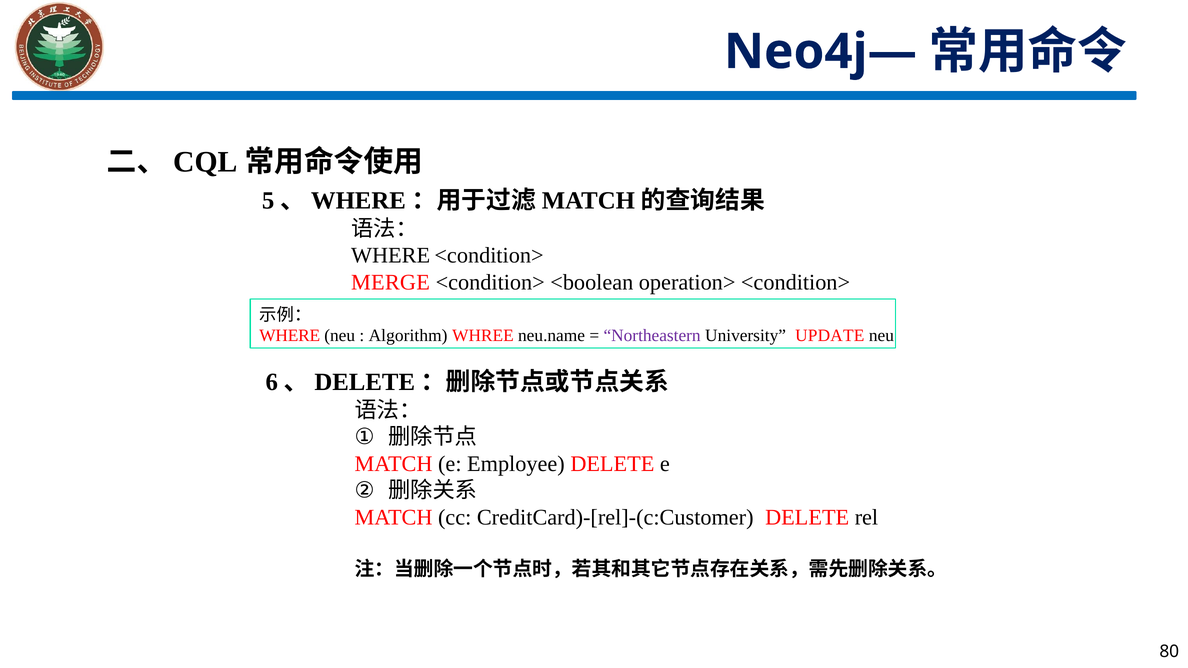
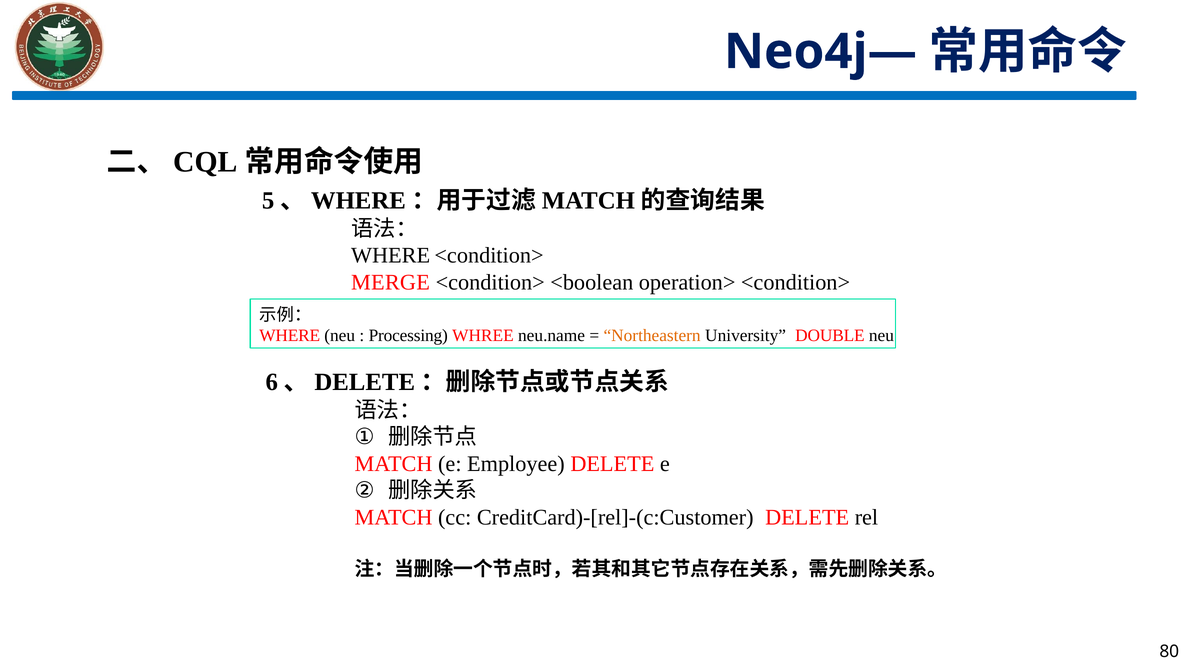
Algorithm: Algorithm -> Processing
Northeastern colour: purple -> orange
UPDATE: UPDATE -> DOUBLE
